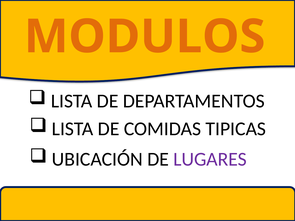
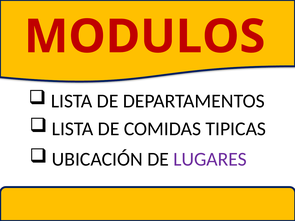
MODULOS colour: orange -> red
